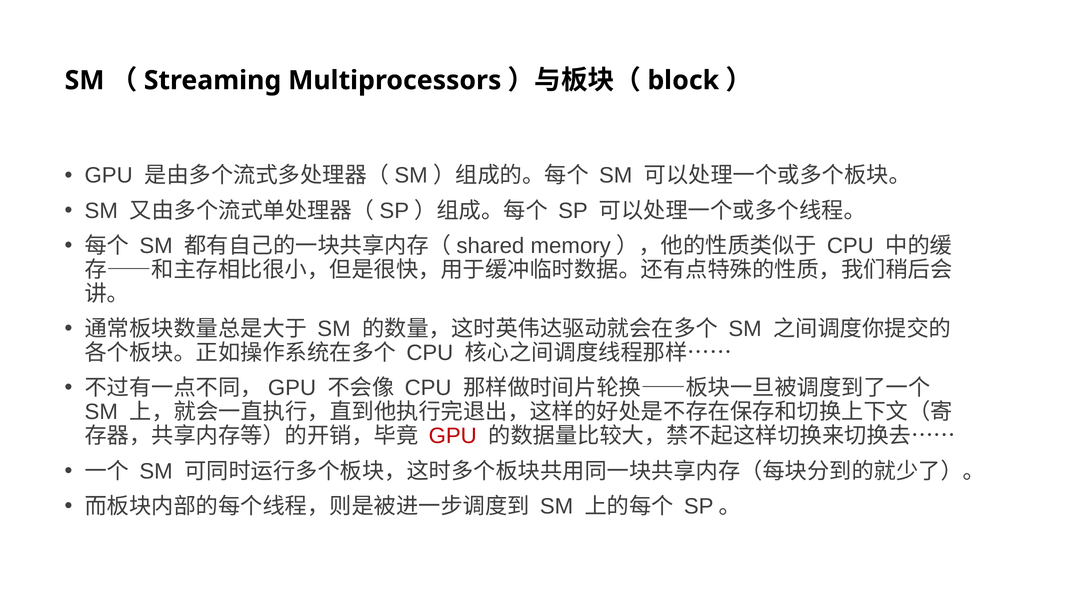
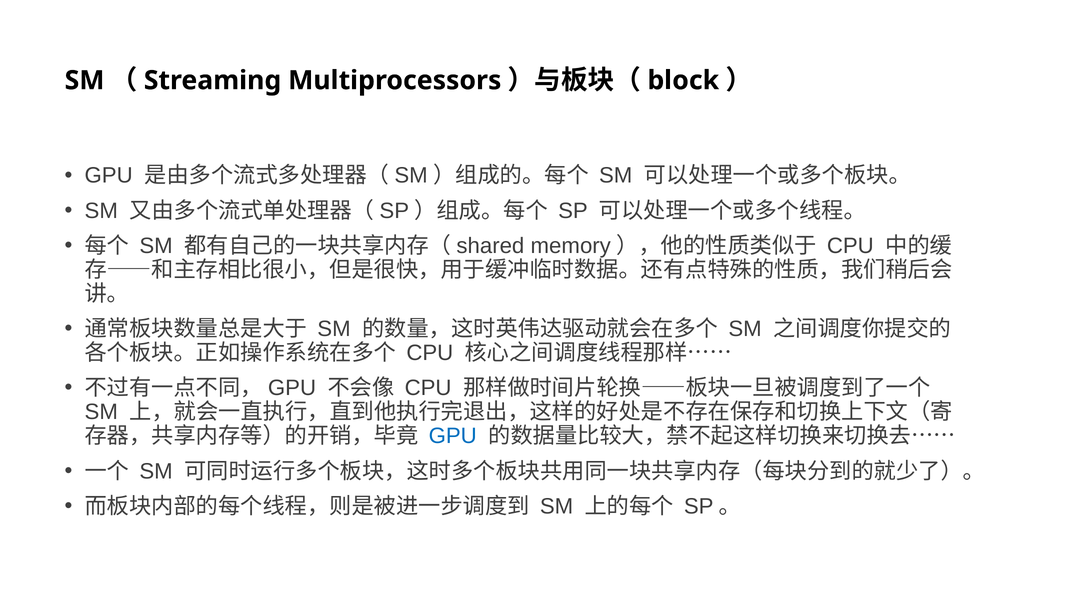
GPU at (453, 436) colour: red -> blue
